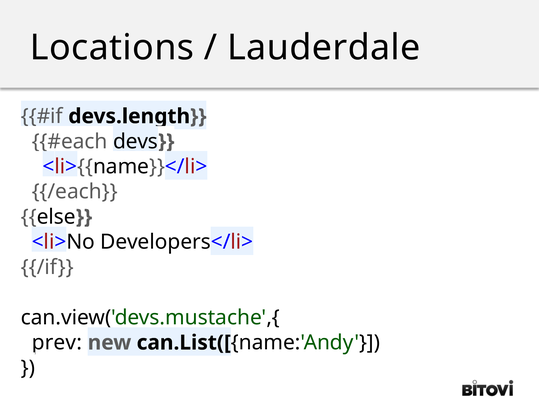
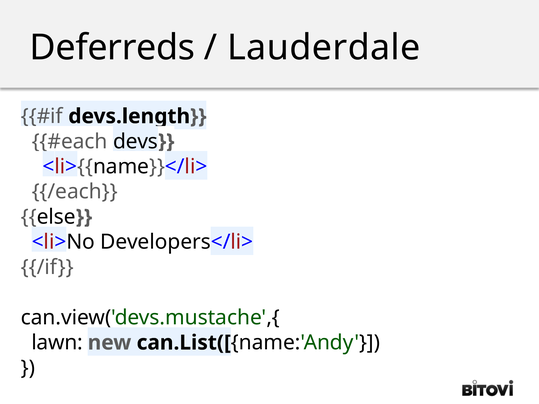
Locations: Locations -> Deferreds
prev: prev -> lawn
